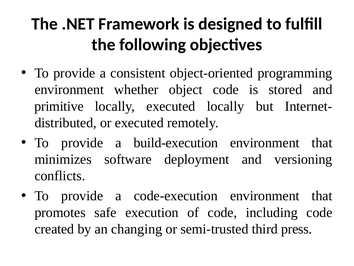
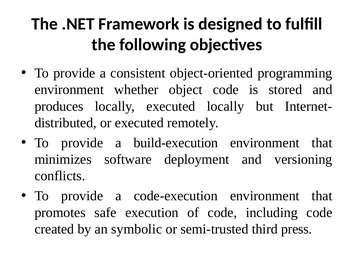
primitive: primitive -> produces
changing: changing -> symbolic
